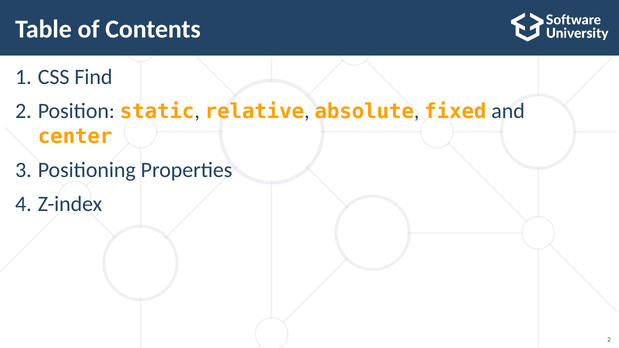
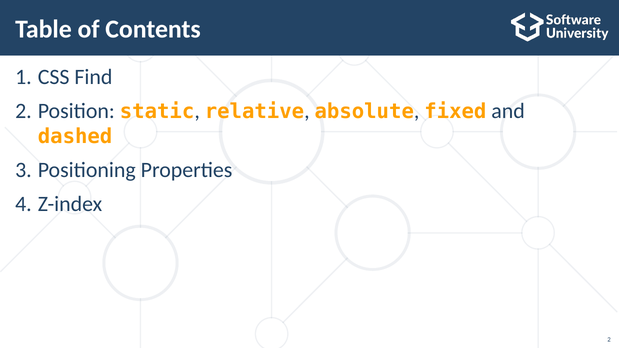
center: center -> dashed
